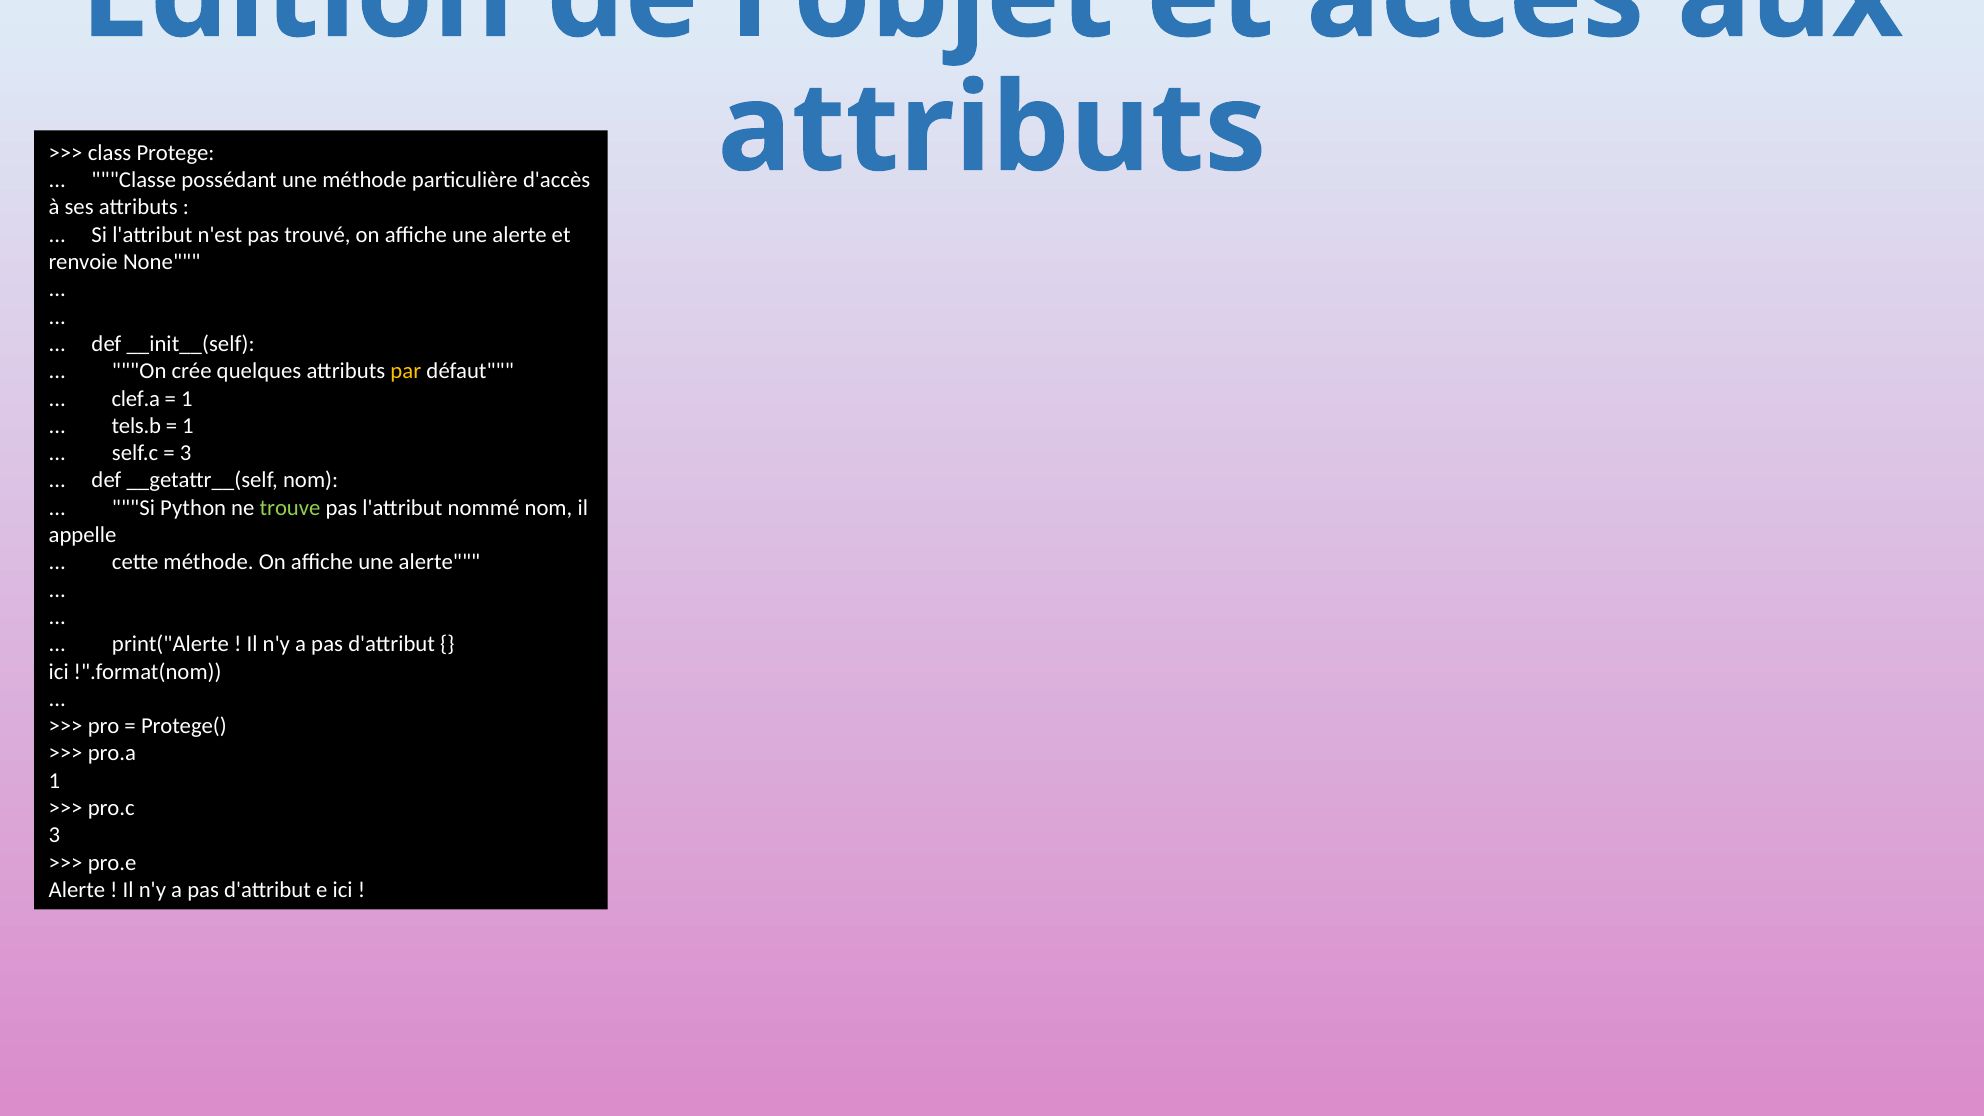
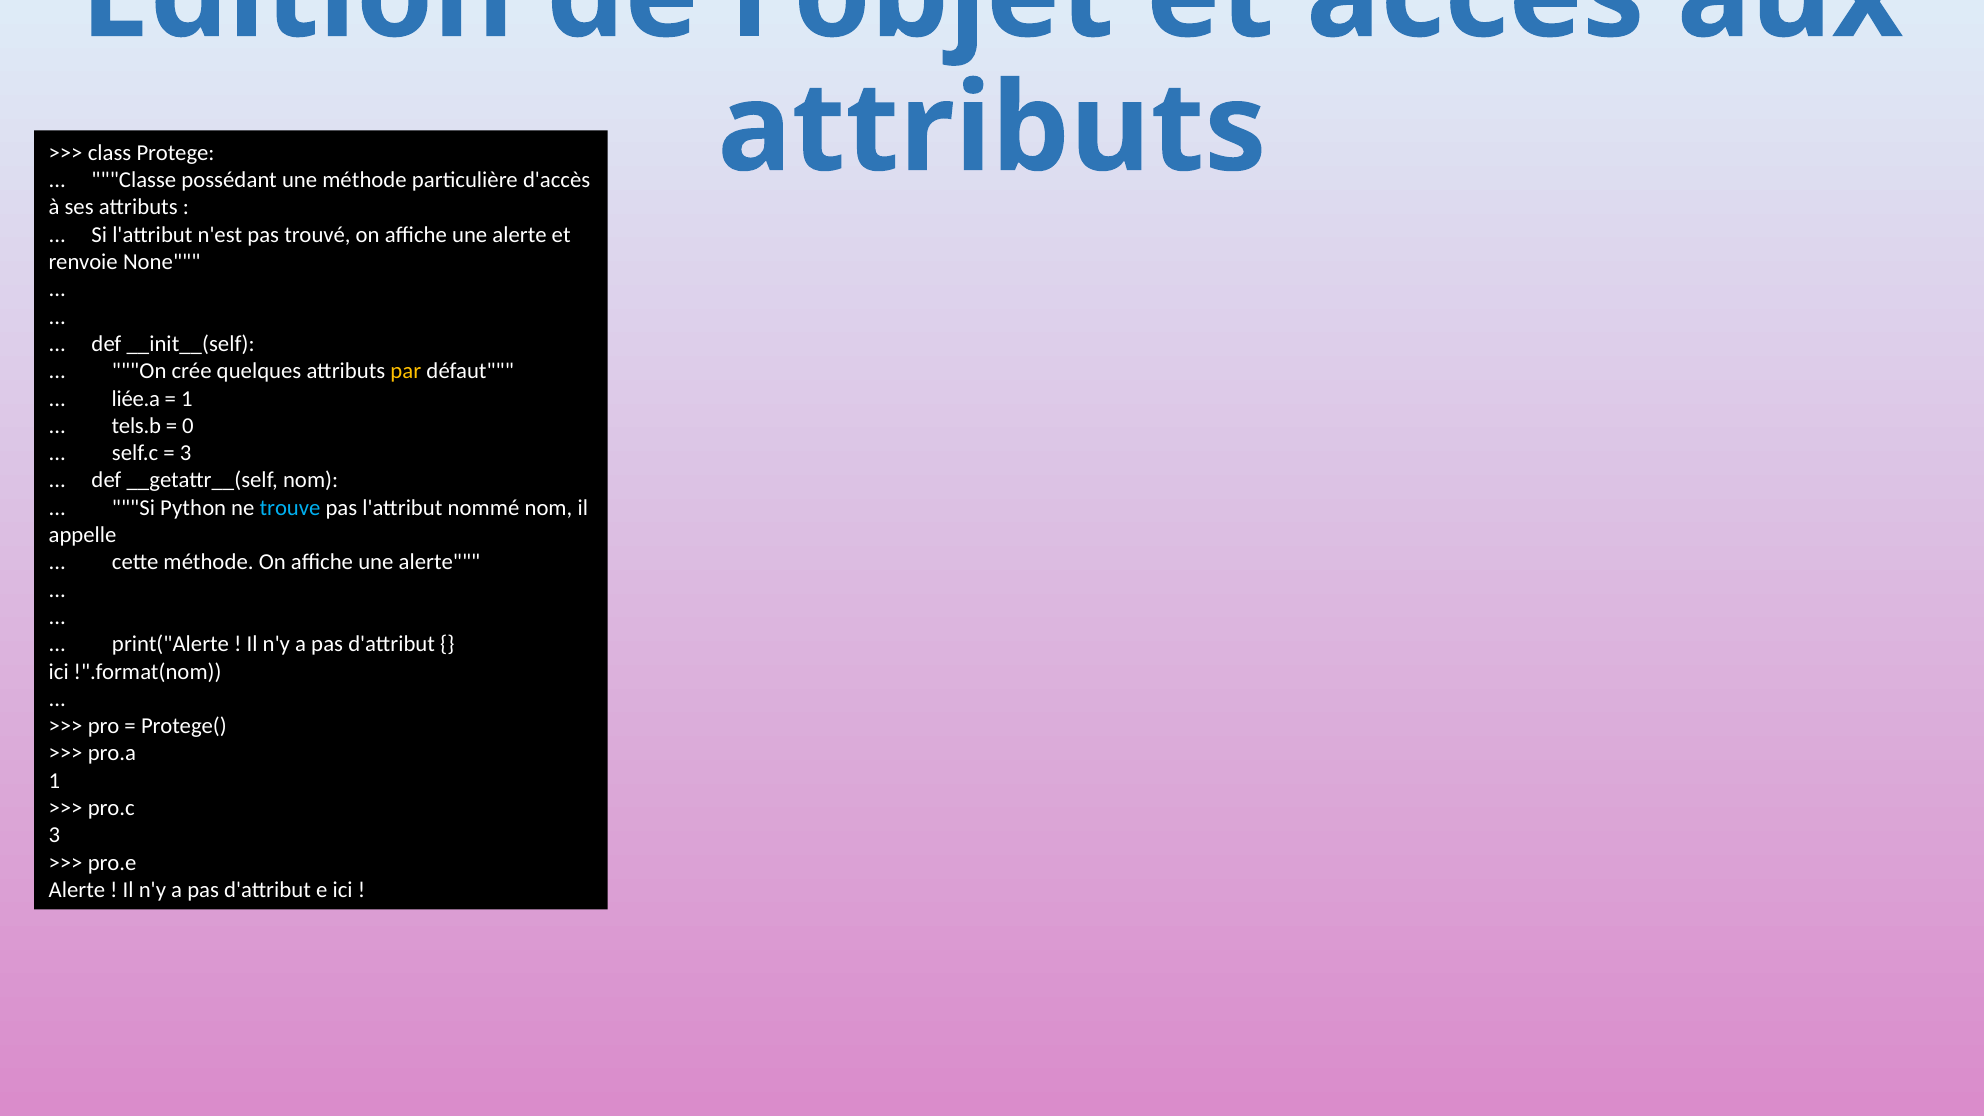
clef.a: clef.a -> liée.a
1 at (188, 426): 1 -> 0
trouve colour: light green -> light blue
